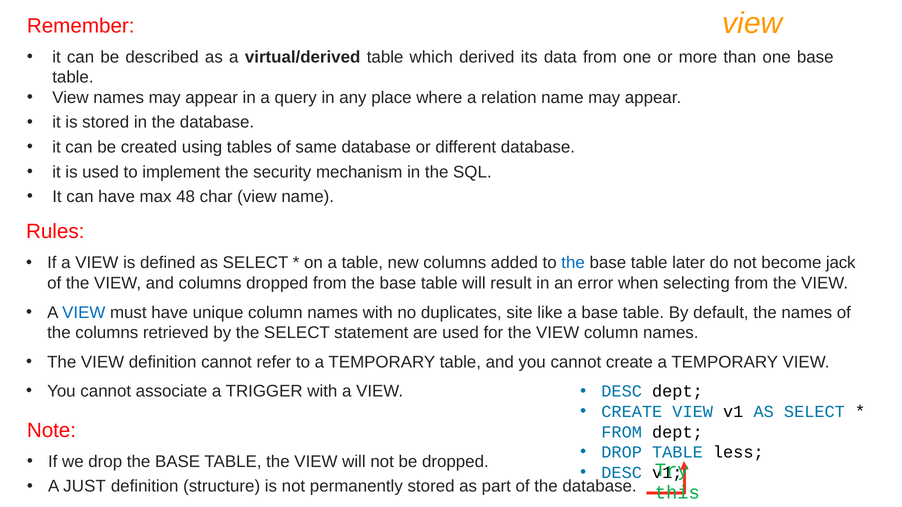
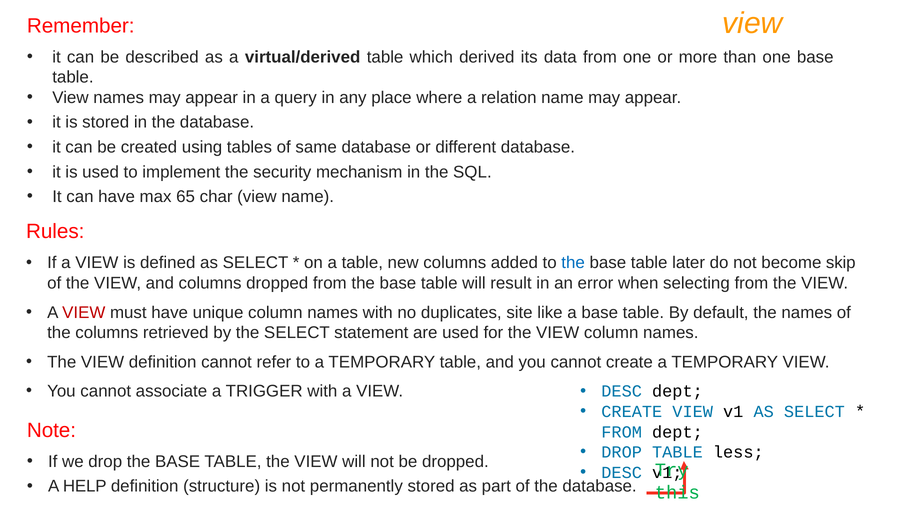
48: 48 -> 65
jack: jack -> skip
VIEW at (84, 313) colour: blue -> red
JUST: JUST -> HELP
